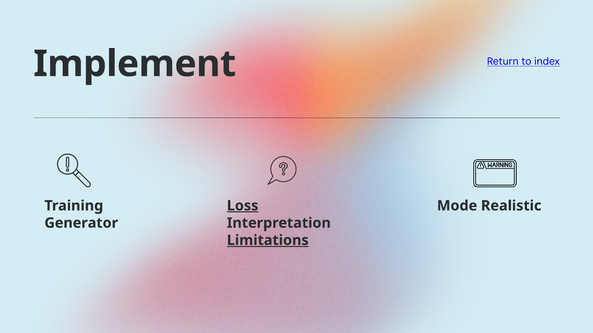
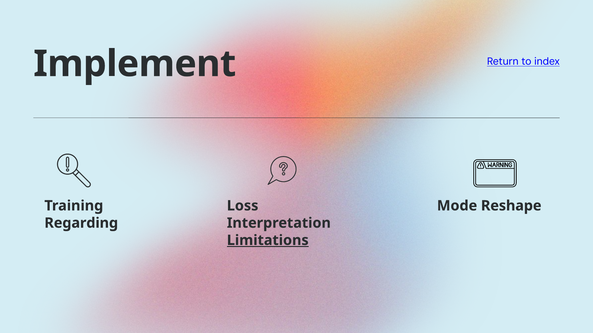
Loss underline: present -> none
Realistic: Realistic -> Reshape
Generator: Generator -> Regarding
